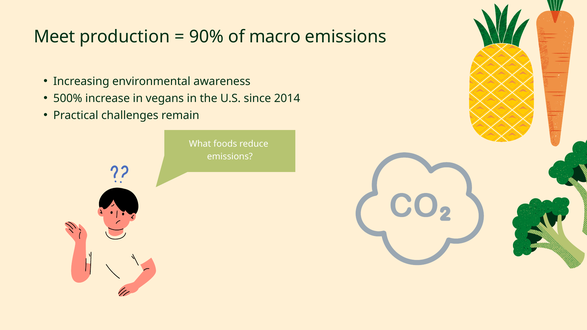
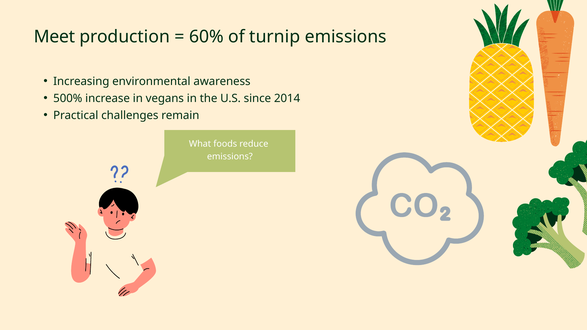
90%: 90% -> 60%
macro: macro -> turnip
